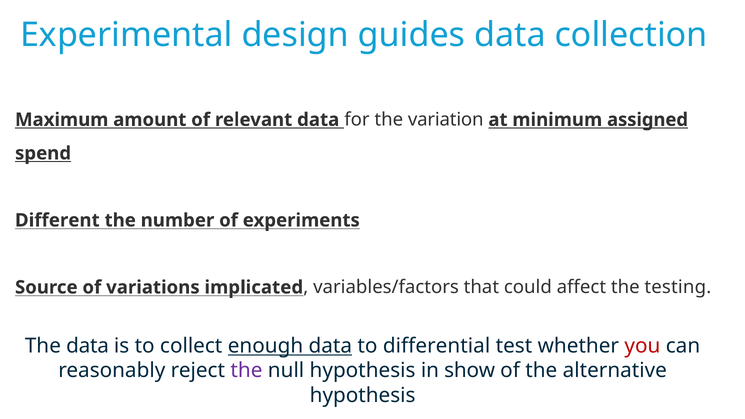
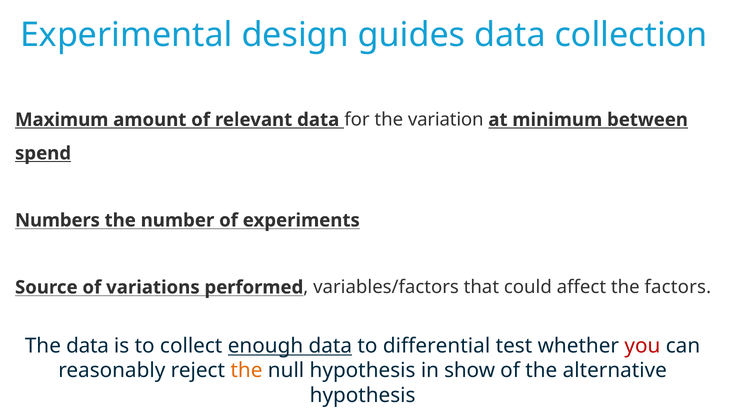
assigned: assigned -> between
Different: Different -> Numbers
implicated: implicated -> performed
testing: testing -> factors
the at (246, 371) colour: purple -> orange
